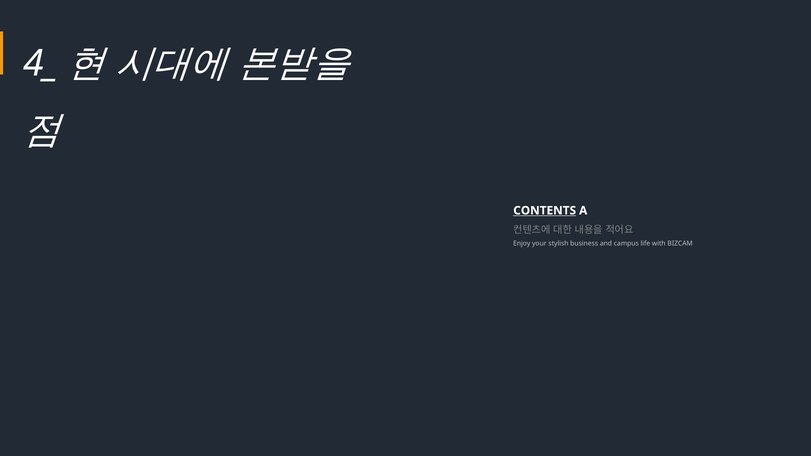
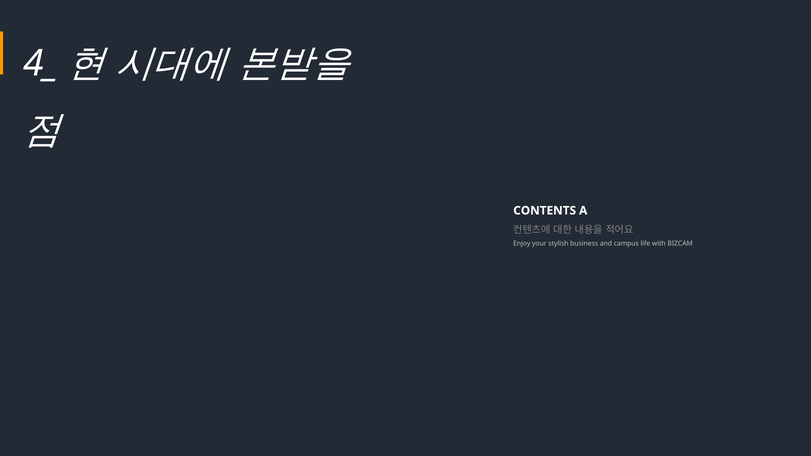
CONTENTS underline: present -> none
